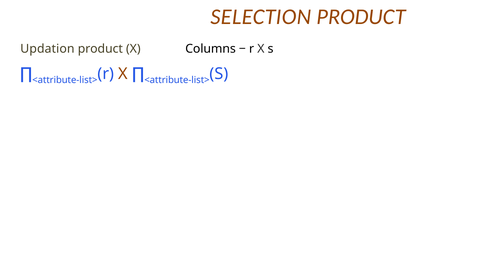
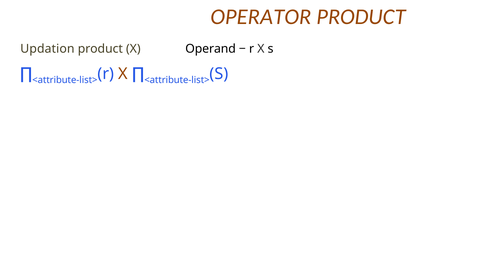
SELECTION: SELECTION -> OPERATOR
Columns: Columns -> Operand
